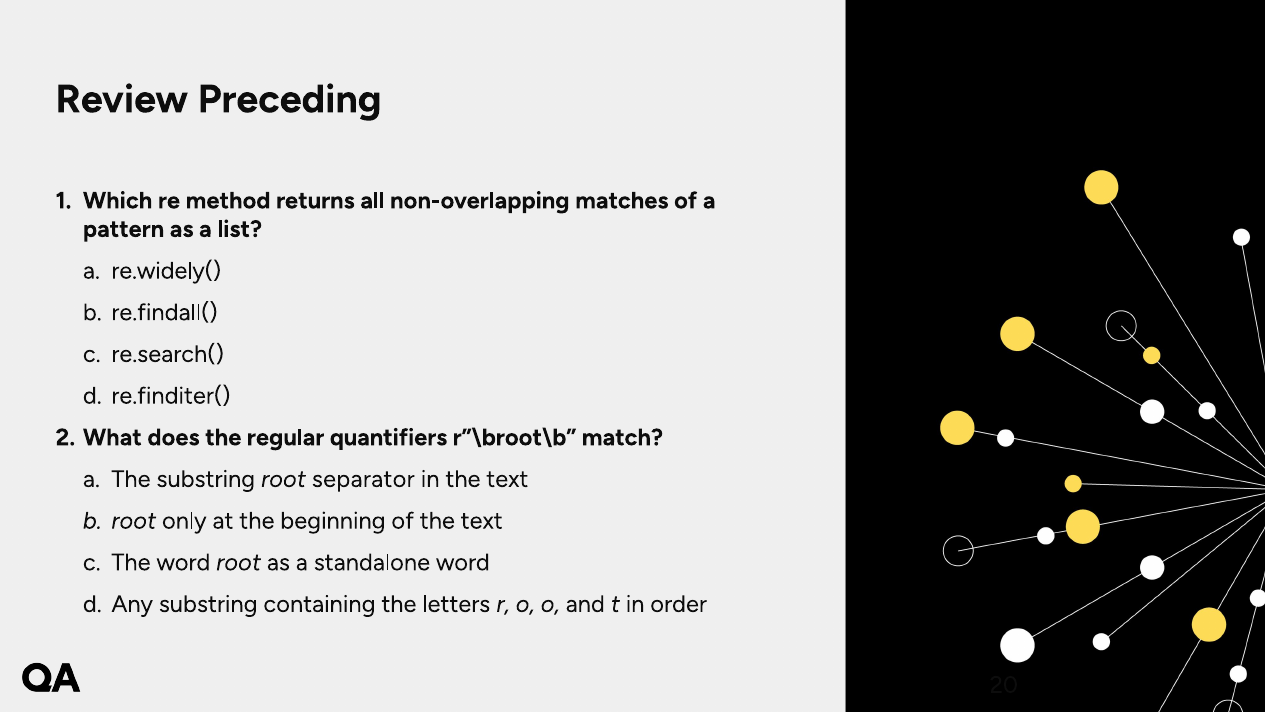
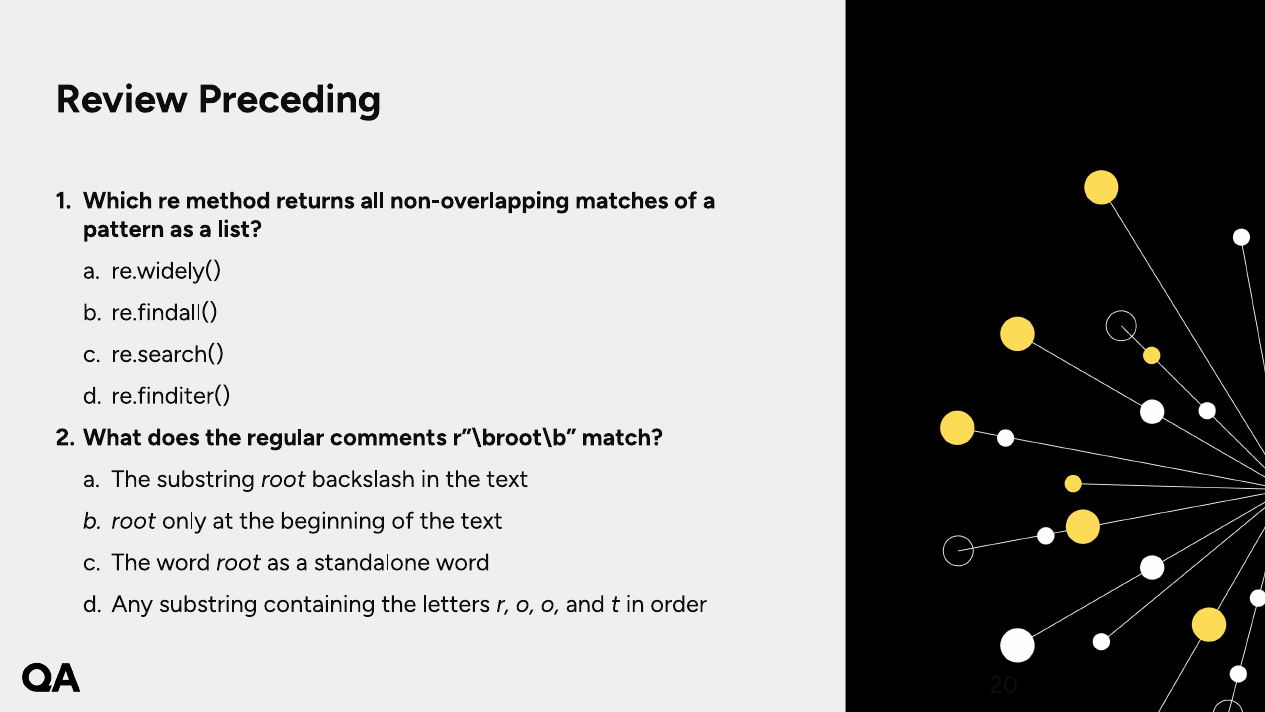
quantifiers: quantifiers -> comments
separator: separator -> backslash
